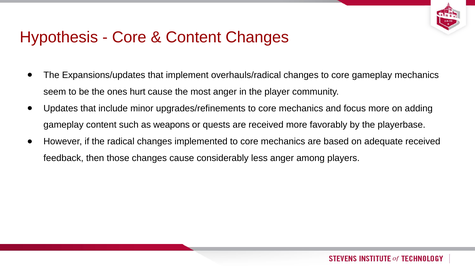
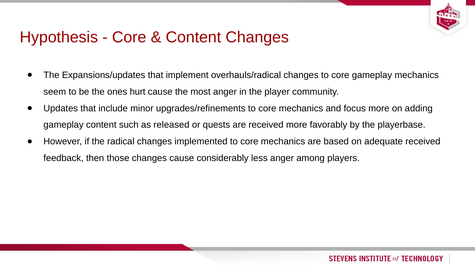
weapons: weapons -> released
